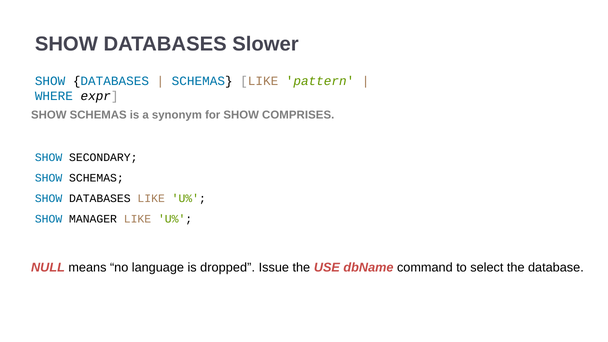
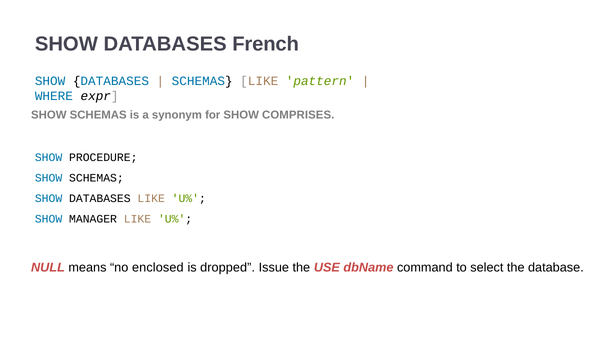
Slower: Slower -> French
SECONDARY: SECONDARY -> PROCEDURE
language: language -> enclosed
